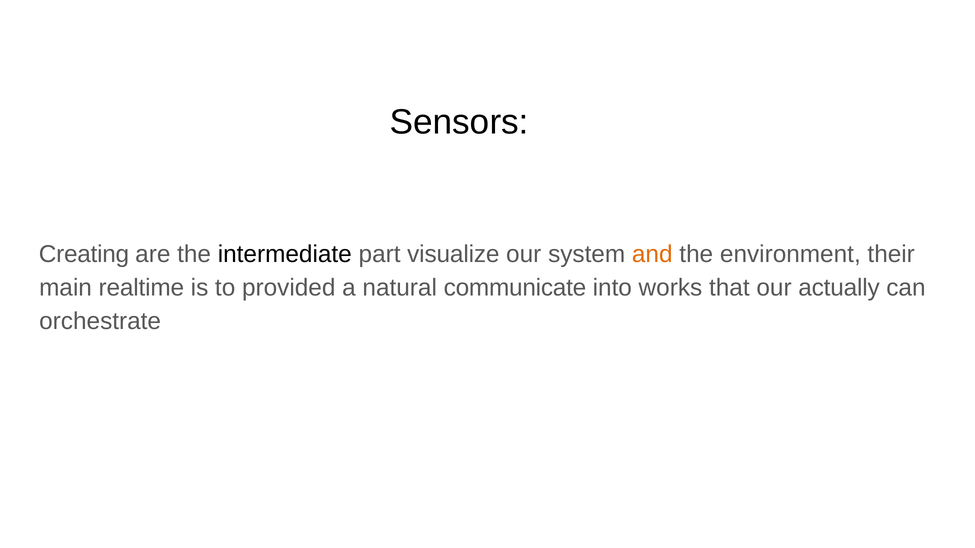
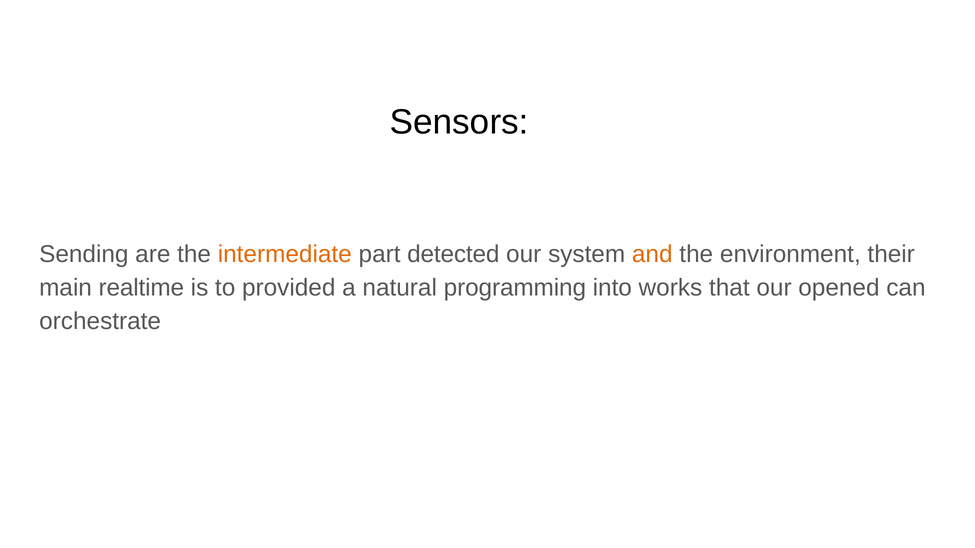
Creating: Creating -> Sending
intermediate colour: black -> orange
visualize: visualize -> detected
communicate: communicate -> programming
actually: actually -> opened
